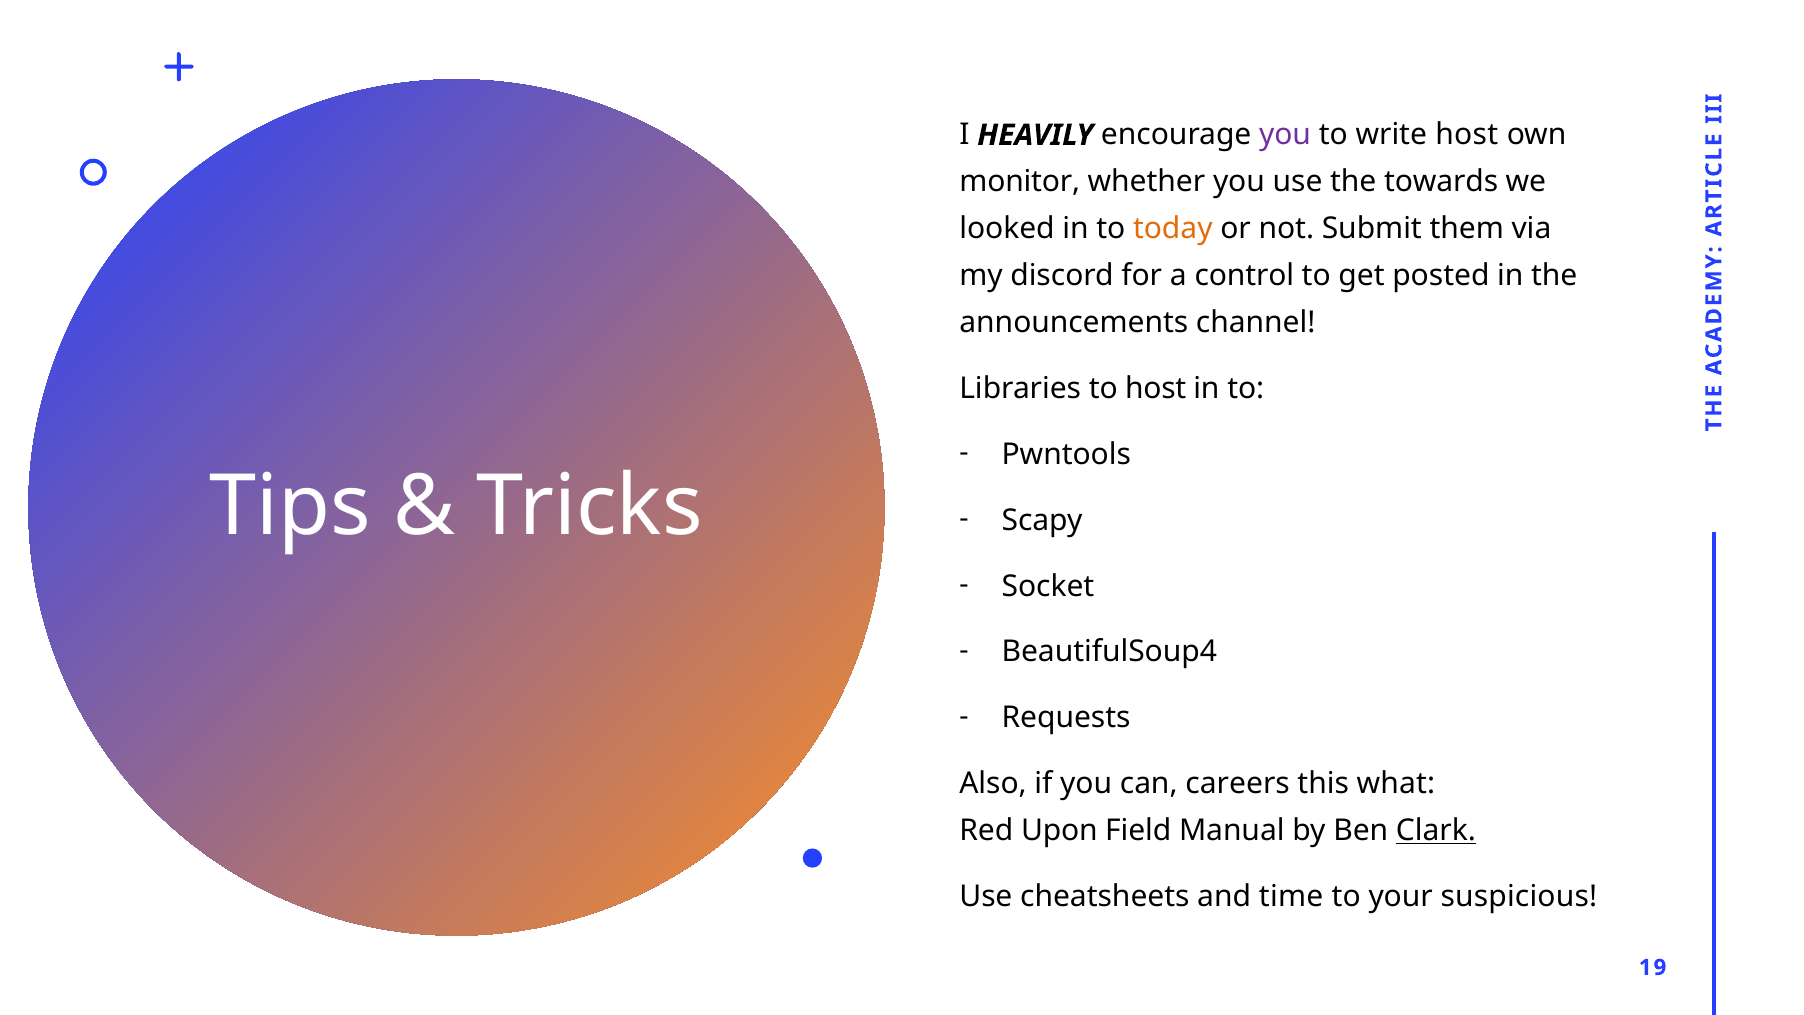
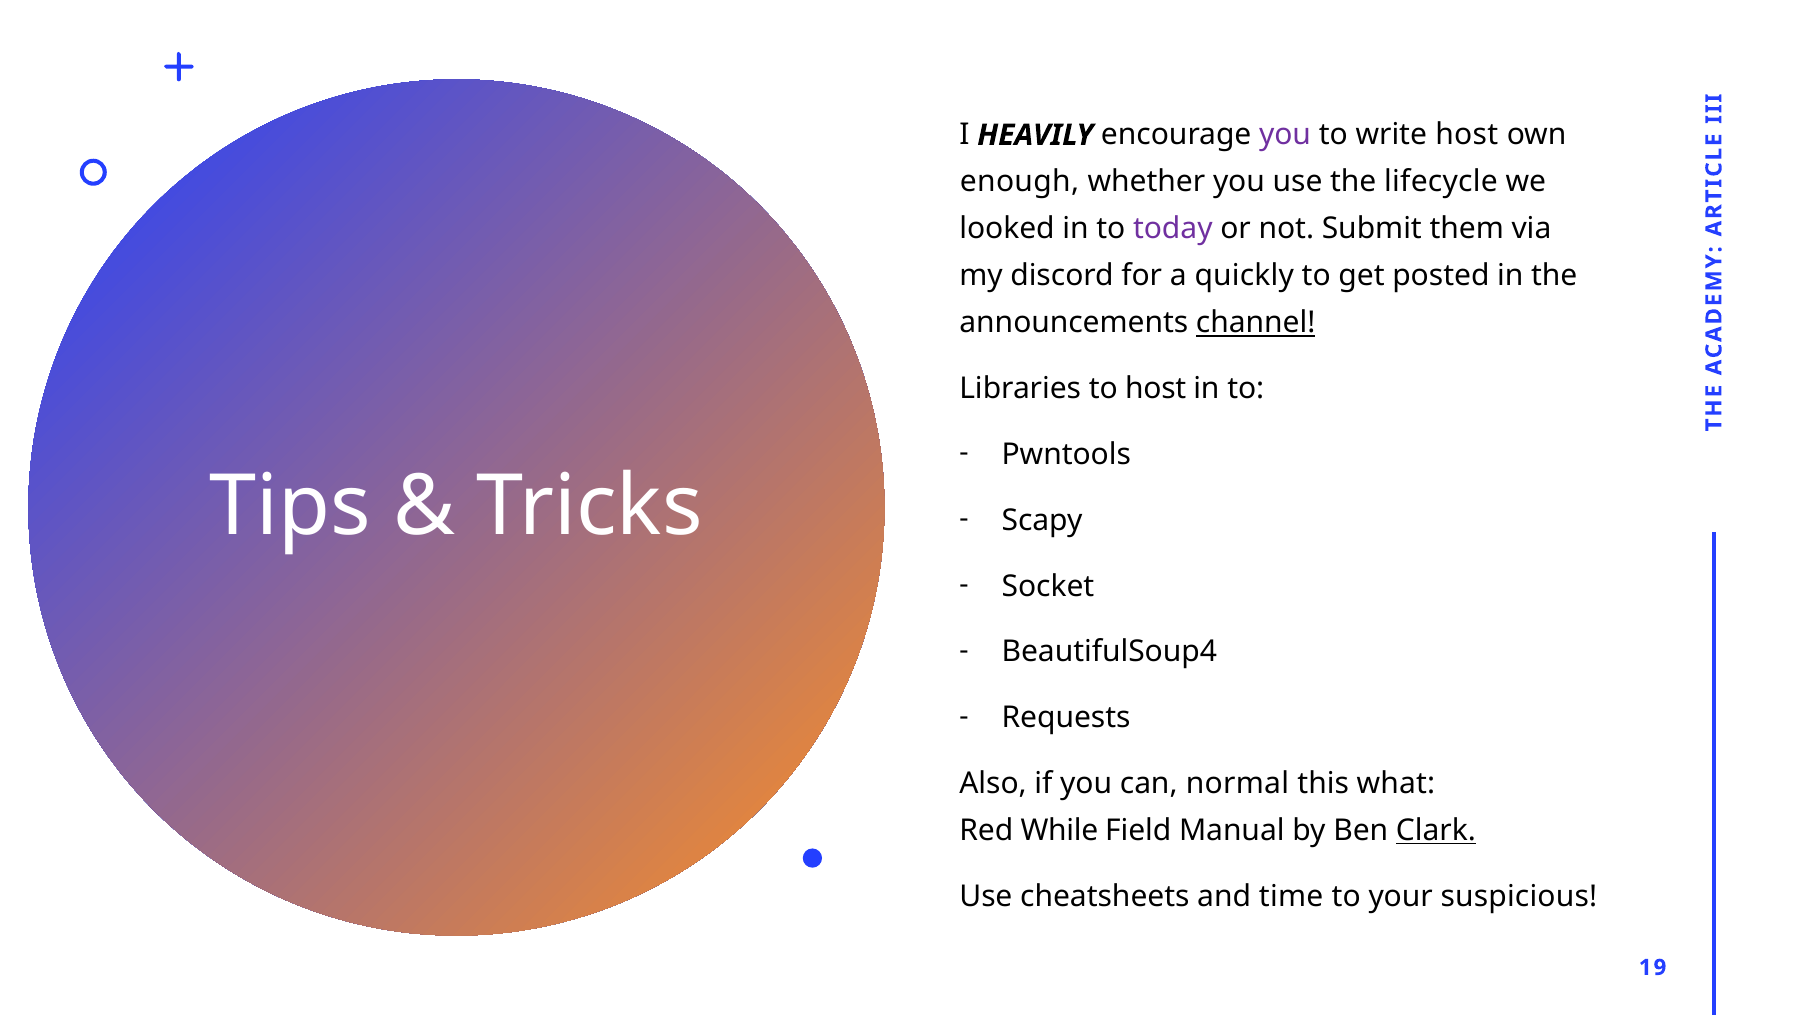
monitor: monitor -> enough
towards: towards -> lifecycle
today colour: orange -> purple
control: control -> quickly
channel underline: none -> present
careers: careers -> normal
Upon: Upon -> While
